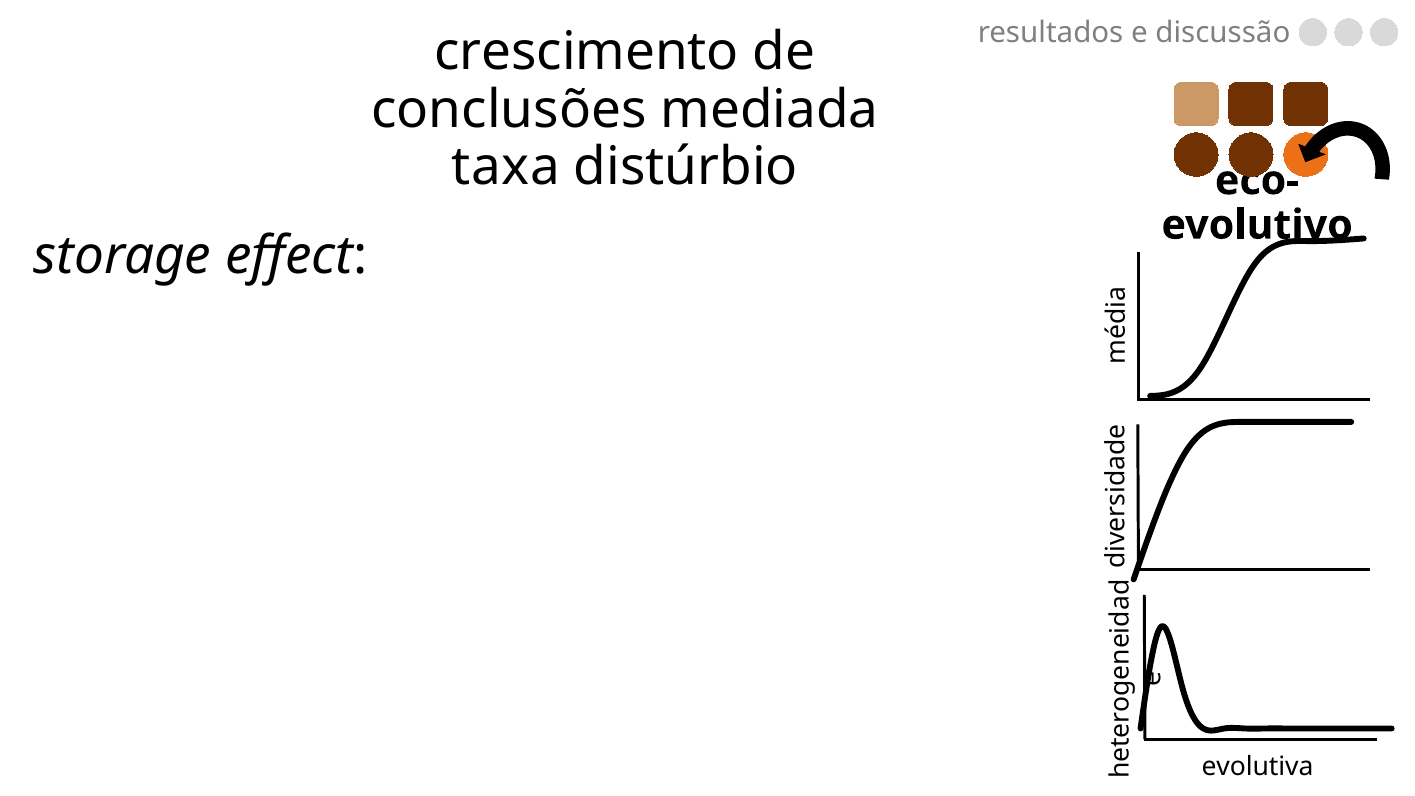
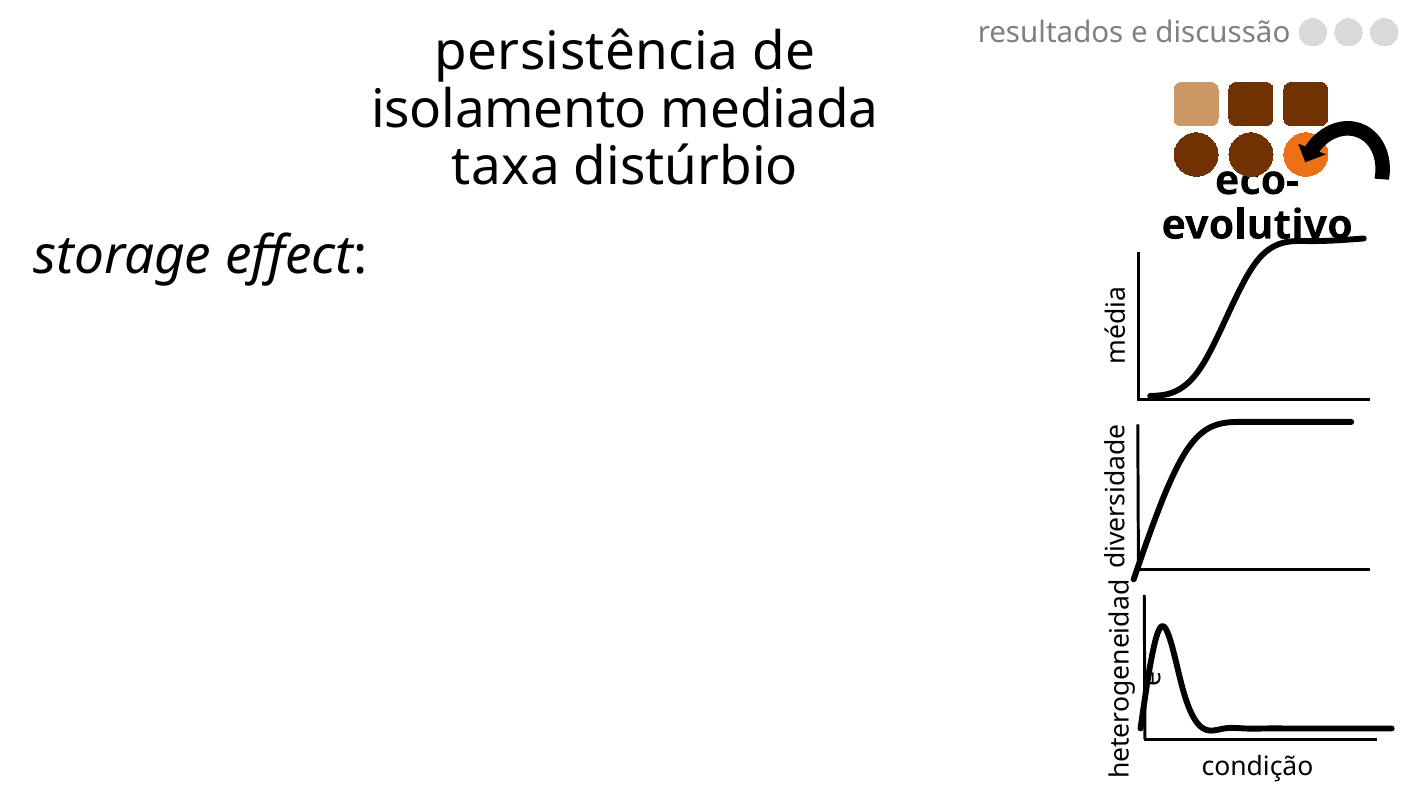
crescimento at (587, 52): crescimento -> persistência
conclusões at (509, 110): conclusões -> isolamento
evolutiva: evolutiva -> condição
